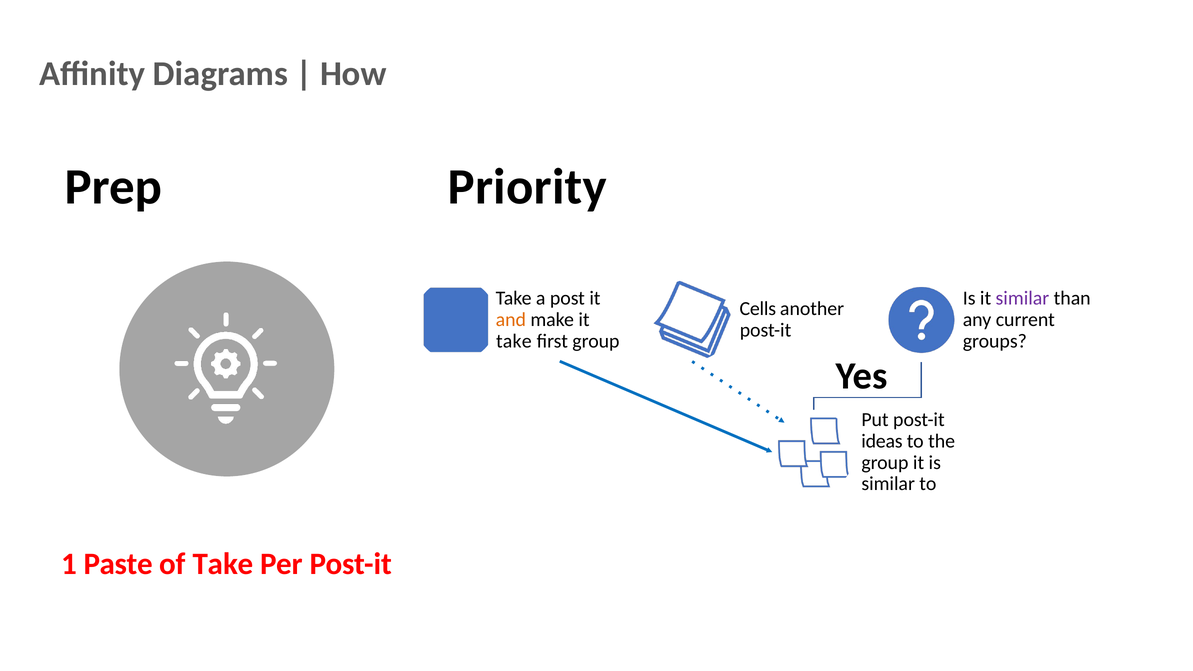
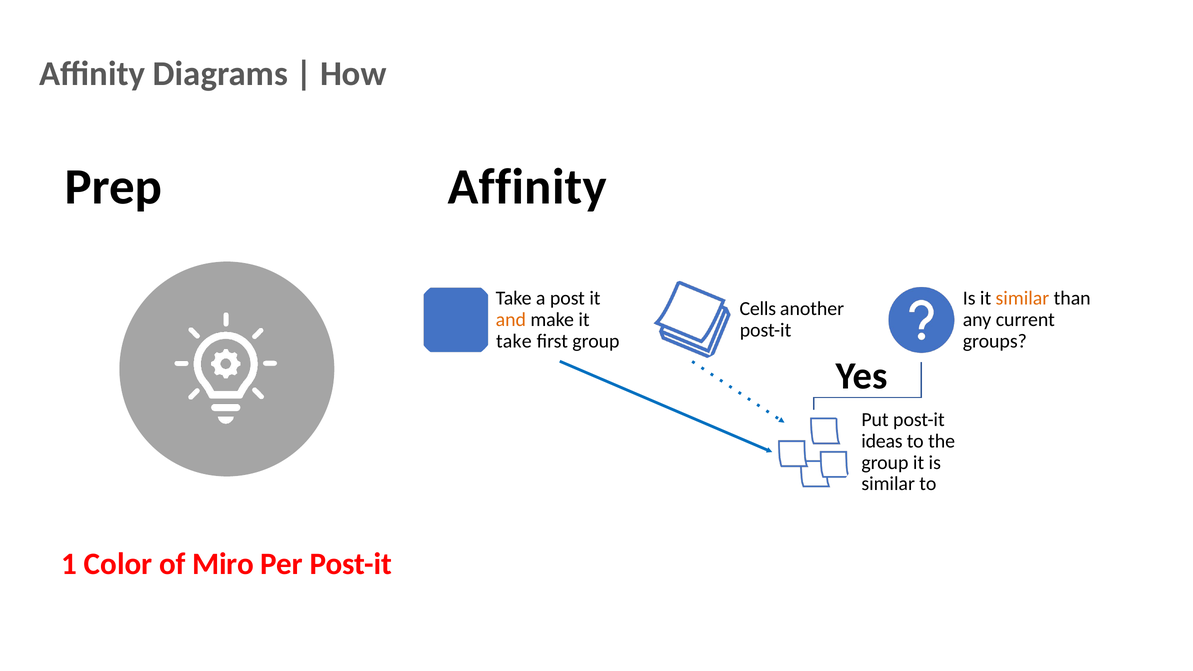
Priority at (527, 187): Priority -> Affinity
similar at (1022, 298) colour: purple -> orange
Paste: Paste -> Color
of Take: Take -> Miro
